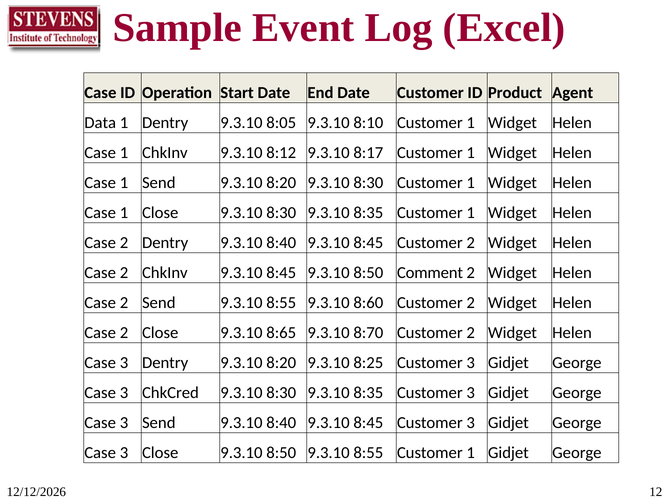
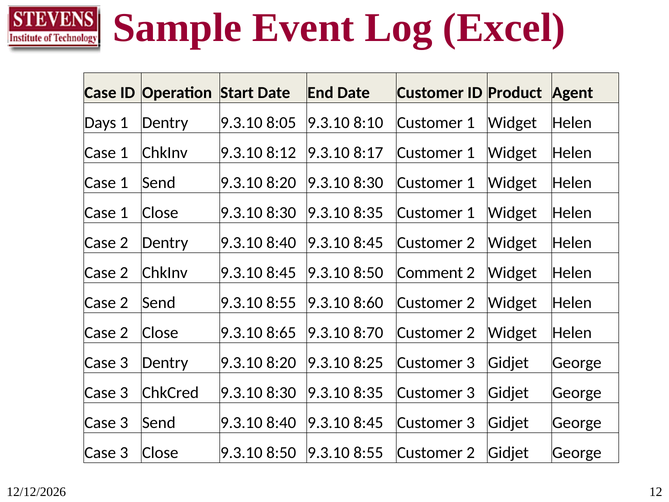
Data: Data -> Days
8:55 Customer 1: 1 -> 2
